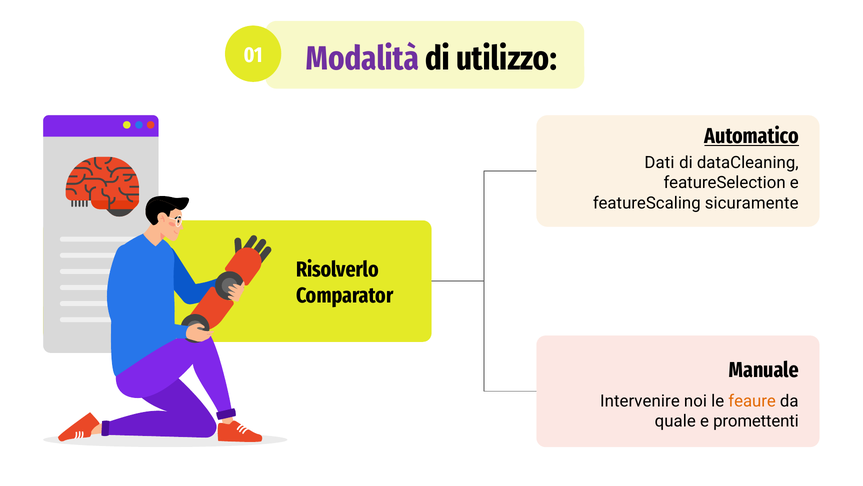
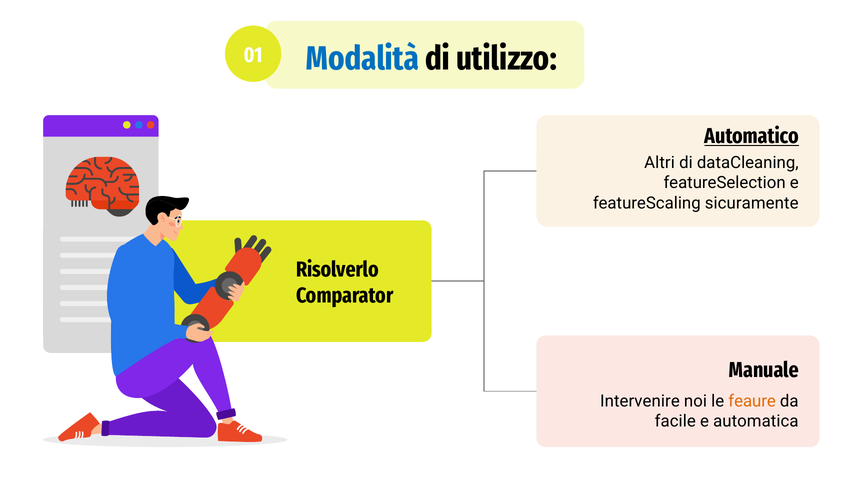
Modalità colour: purple -> blue
Dati: Dati -> Altri
quale: quale -> facile
promettenti: promettenti -> automatica
